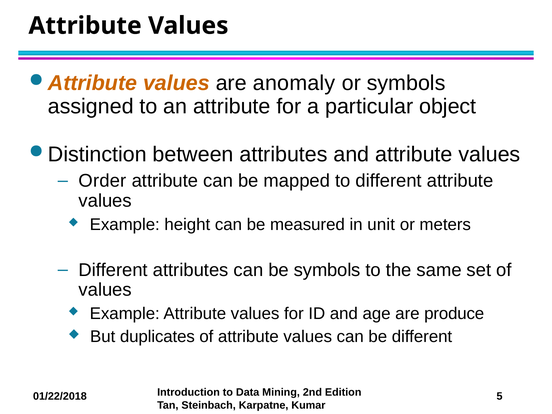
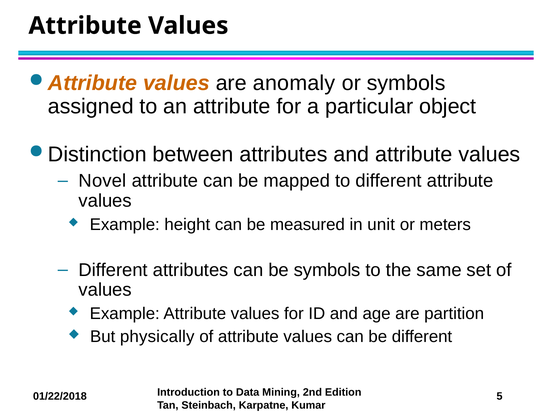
Order: Order -> Novel
produce: produce -> partition
duplicates: duplicates -> physically
